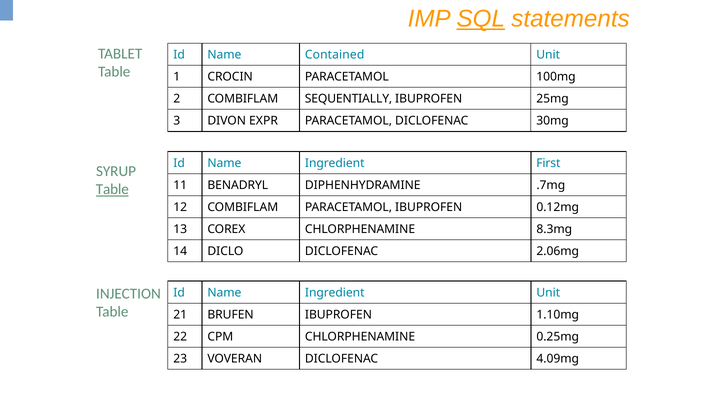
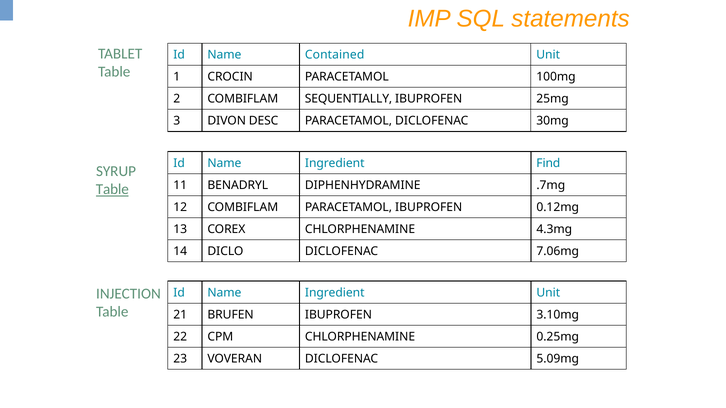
SQL underline: present -> none
EXPR: EXPR -> DESC
First: First -> Find
8.3mg: 8.3mg -> 4.3mg
2.06mg: 2.06mg -> 7.06mg
1.10mg: 1.10mg -> 3.10mg
4.09mg: 4.09mg -> 5.09mg
